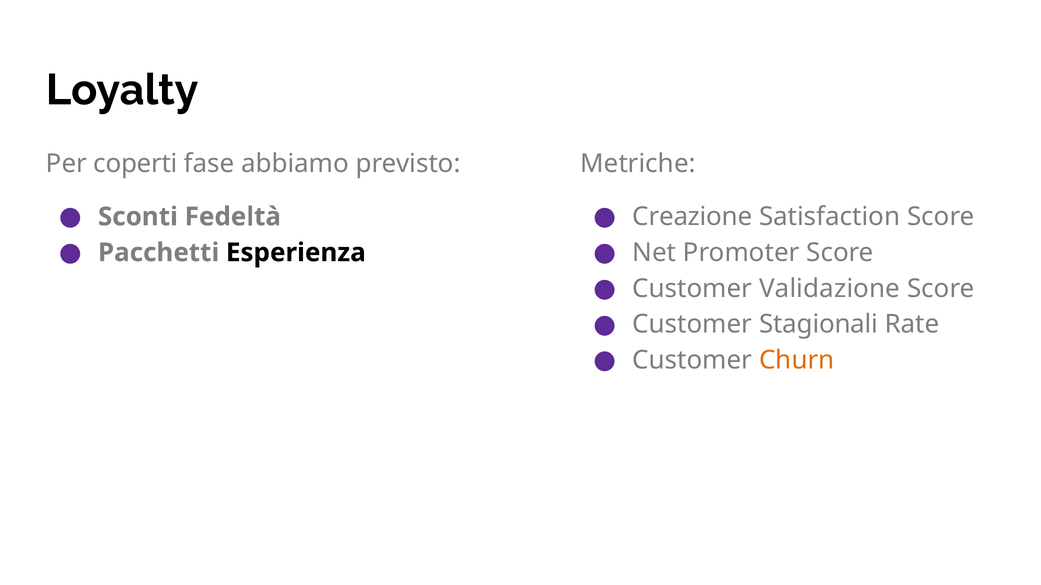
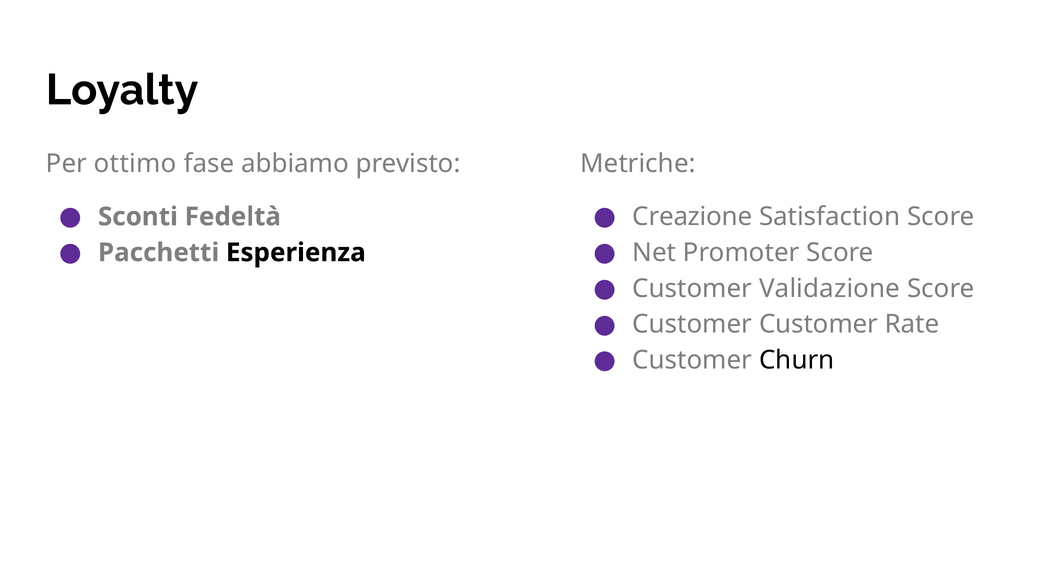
coperti: coperti -> ottimo
Customer Stagionali: Stagionali -> Customer
Churn colour: orange -> black
